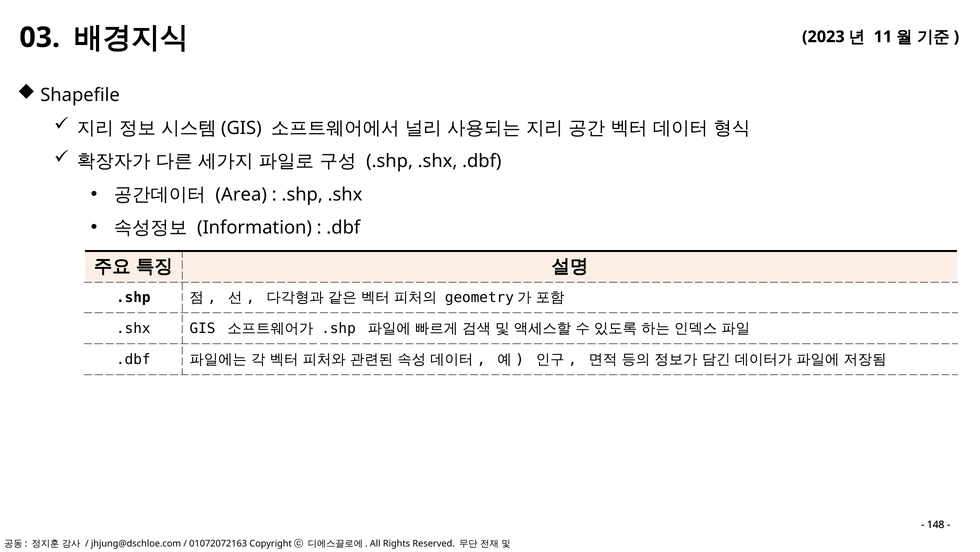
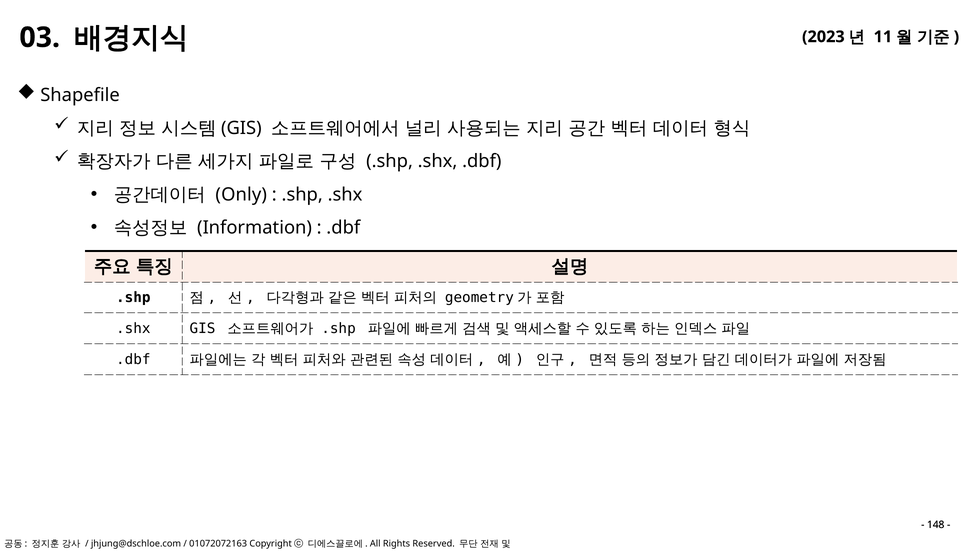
Area: Area -> Only
